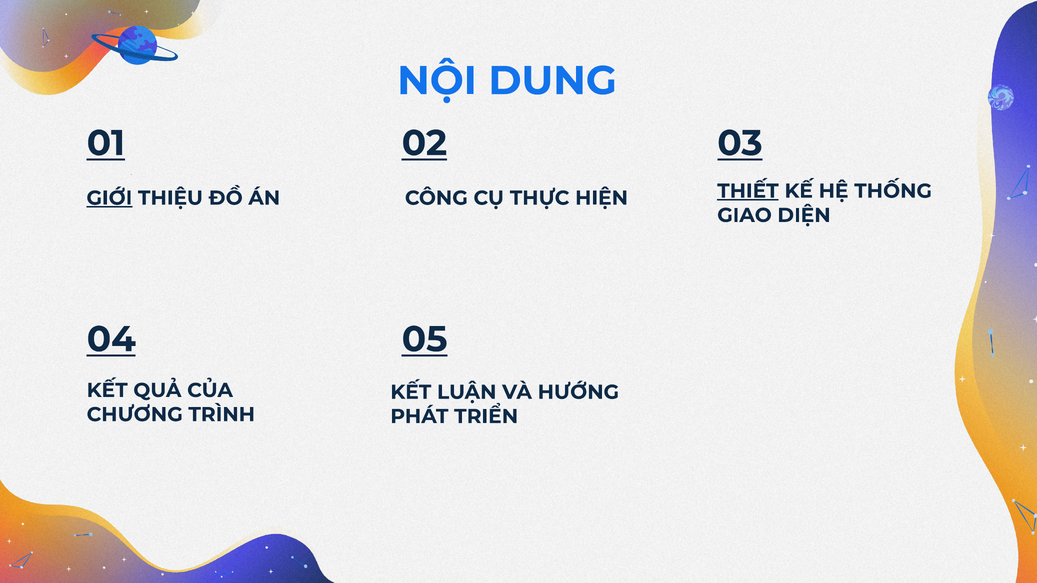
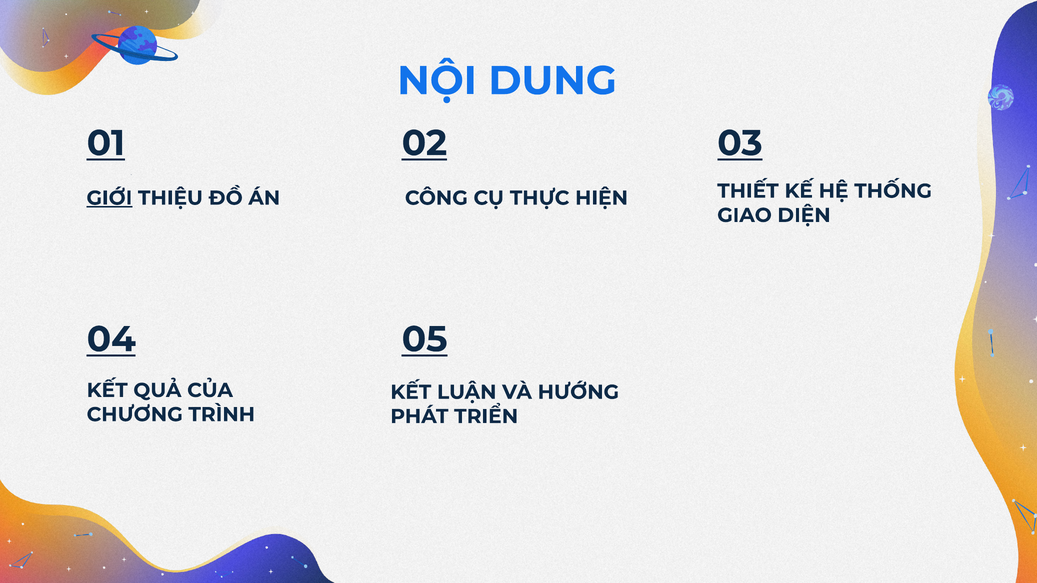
THIẾT underline: present -> none
